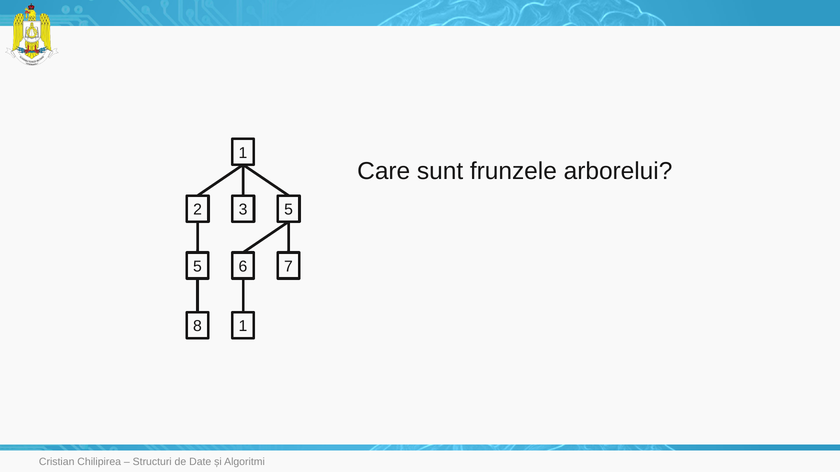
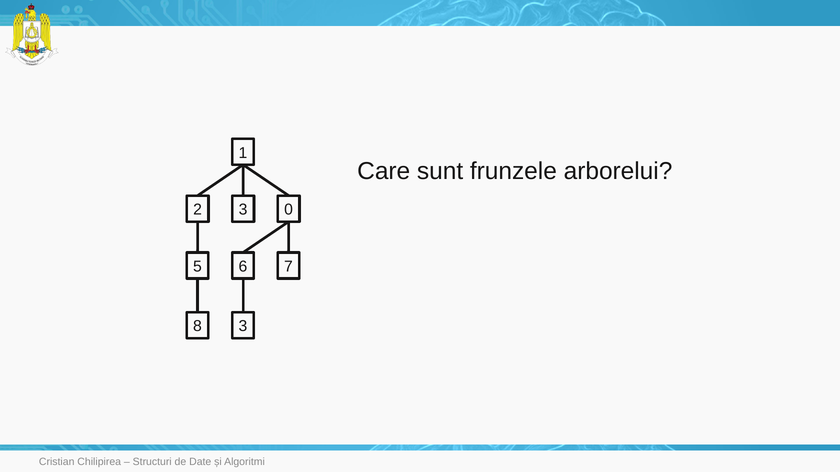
3 5: 5 -> 0
8 1: 1 -> 3
